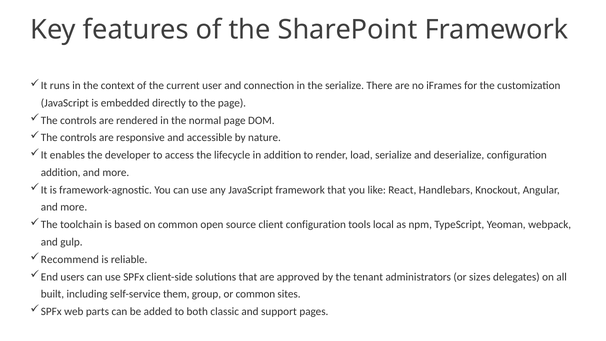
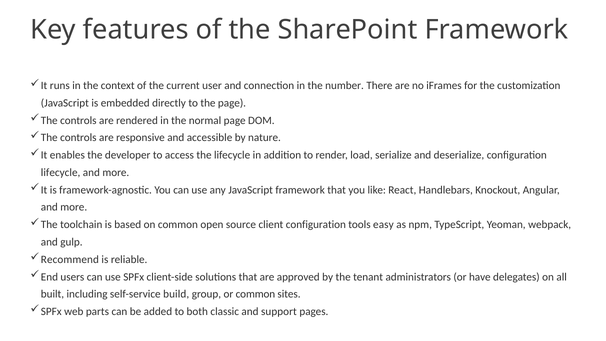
the serialize: serialize -> number
addition at (61, 172): addition -> lifecycle
local: local -> easy
sizes: sizes -> have
them: them -> build
